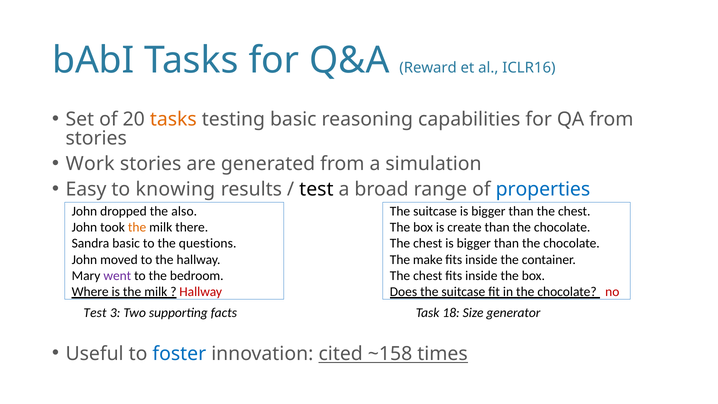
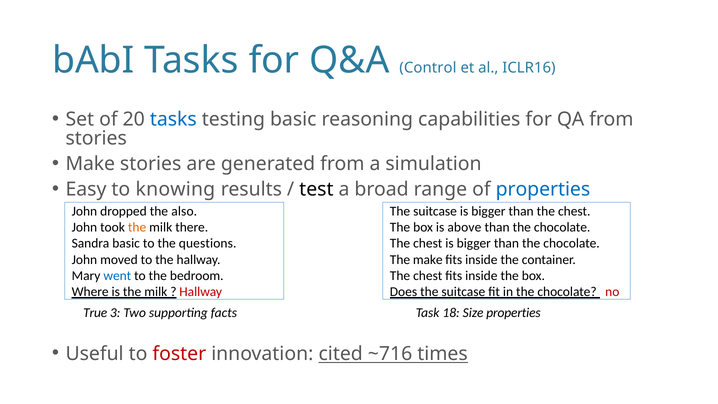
Reward: Reward -> Control
tasks at (173, 119) colour: orange -> blue
Work at (90, 164): Work -> Make
create: create -> above
went colour: purple -> blue
Test at (95, 313): Test -> True
Size generator: generator -> properties
foster colour: blue -> red
~158: ~158 -> ~716
